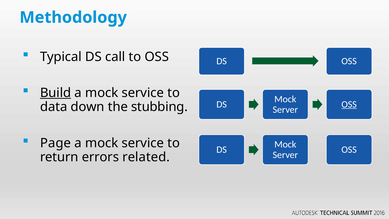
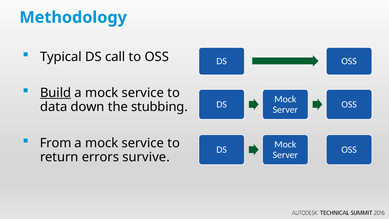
OSS at (349, 104) underline: present -> none
Page: Page -> From
related: related -> survive
